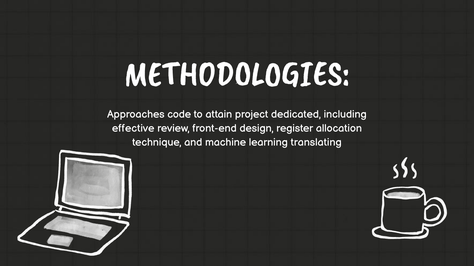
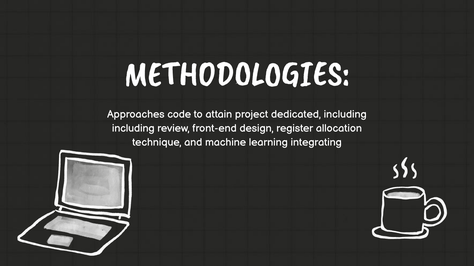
effective at (133, 129): effective -> including
translating: translating -> integrating
